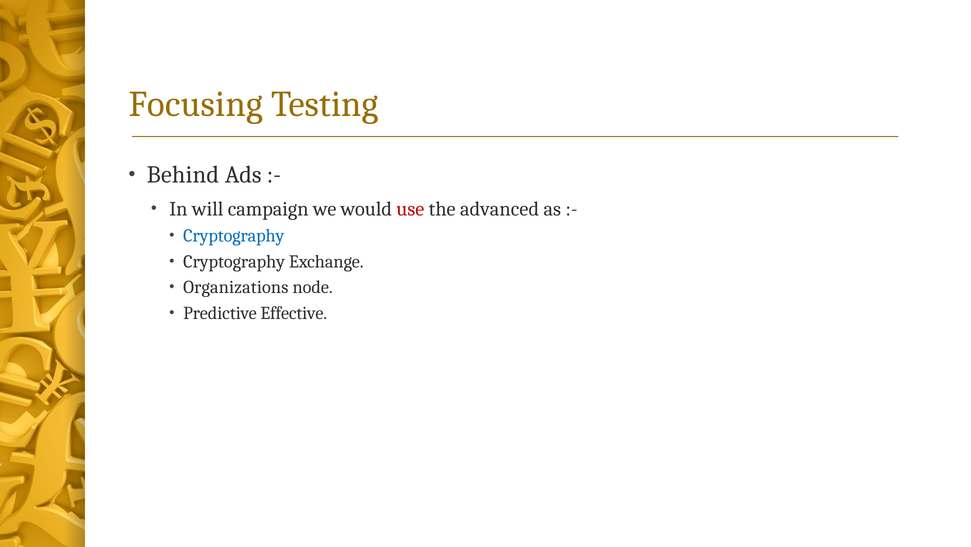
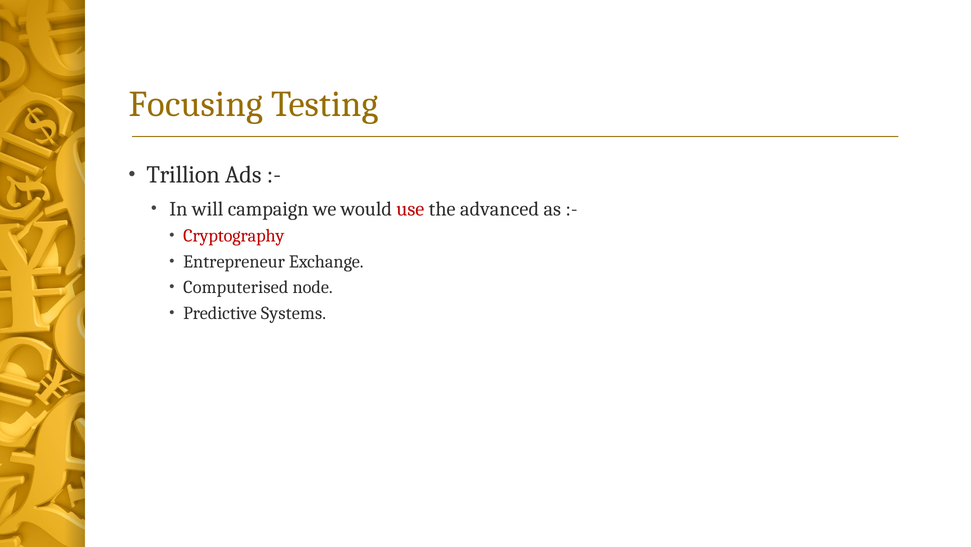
Behind: Behind -> Trillion
Cryptography at (234, 235) colour: blue -> red
Cryptography at (234, 261): Cryptography -> Entrepreneur
Organizations: Organizations -> Computerised
Effective: Effective -> Systems
